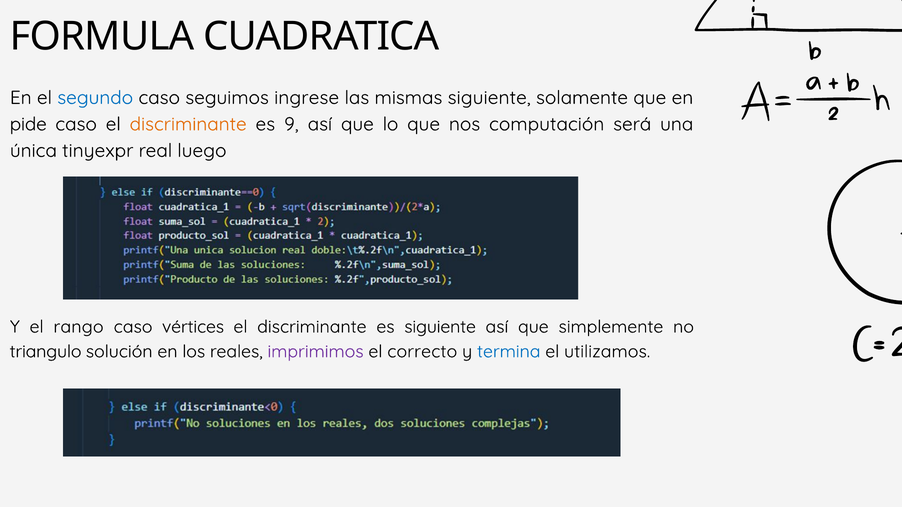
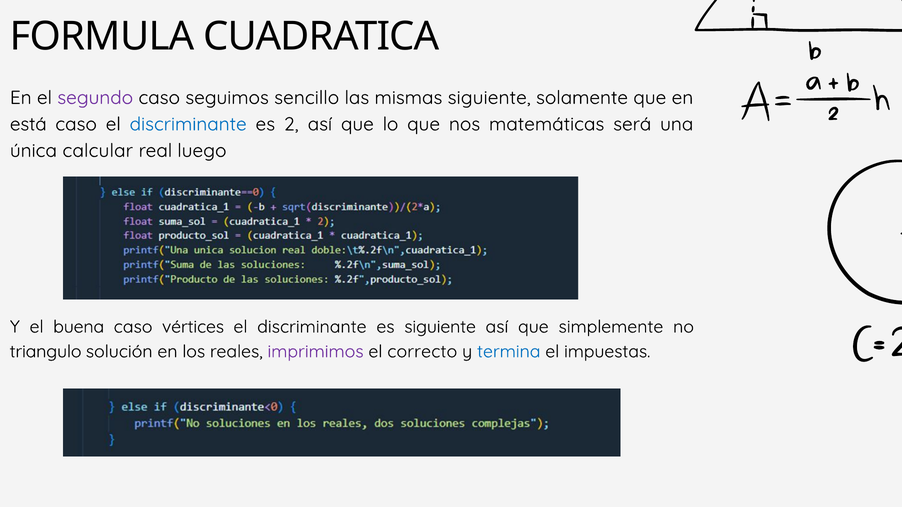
segundo colour: blue -> purple
ingrese: ingrese -> sencillo
pide: pide -> está
discriminante at (188, 124) colour: orange -> blue
9: 9 -> 2
computación: computación -> matemáticas
tinyexpr: tinyexpr -> calcular
rango: rango -> buena
utilizamos: utilizamos -> impuestas
